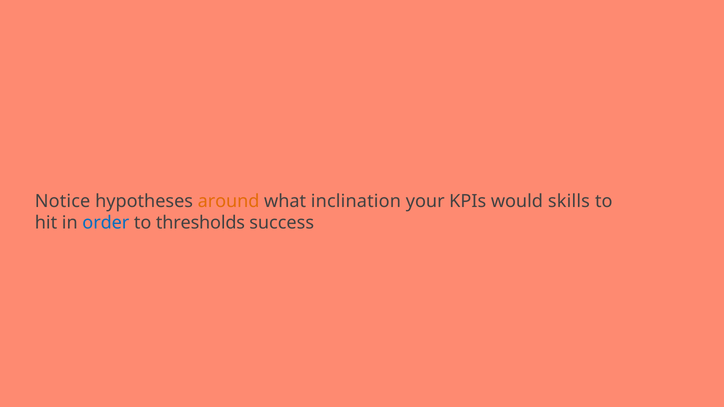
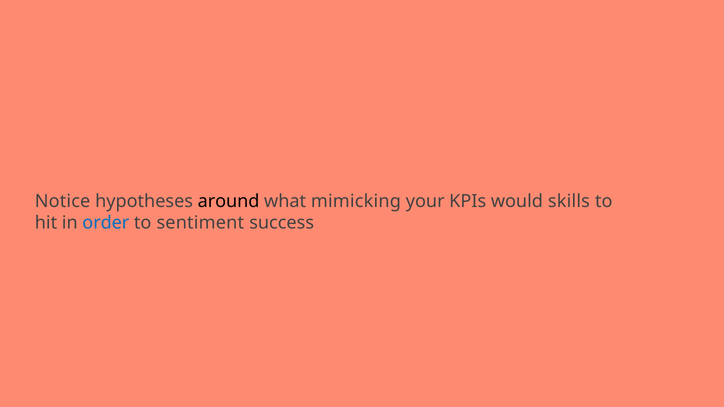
around colour: orange -> black
inclination: inclination -> mimicking
thresholds: thresholds -> sentiment
